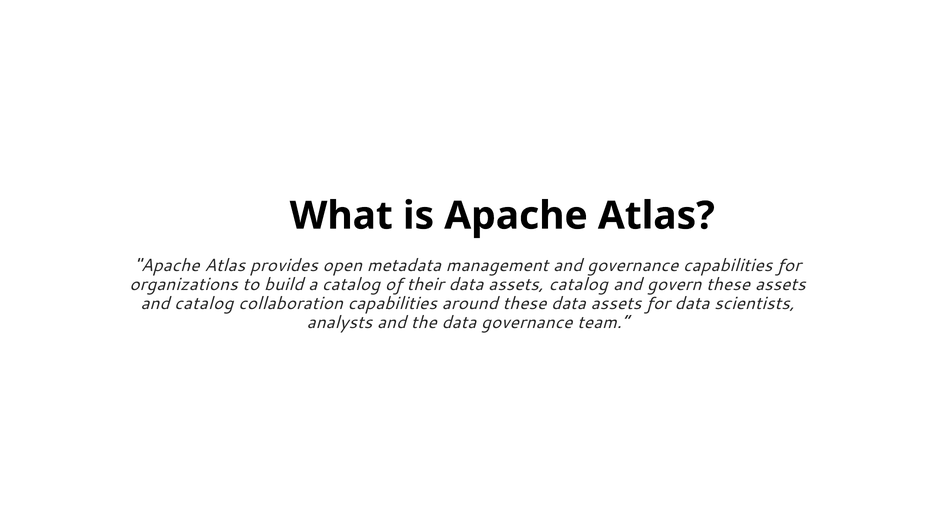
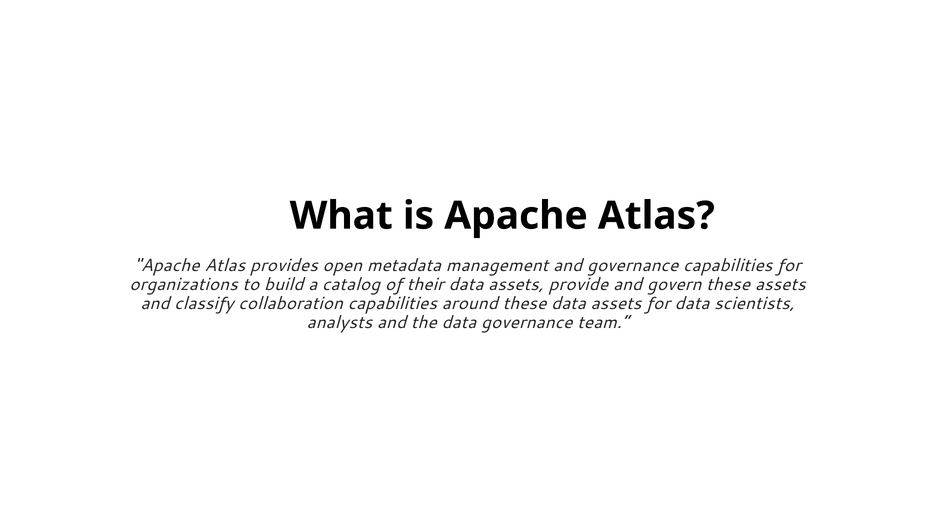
assets catalog: catalog -> provide
and catalog: catalog -> classify
